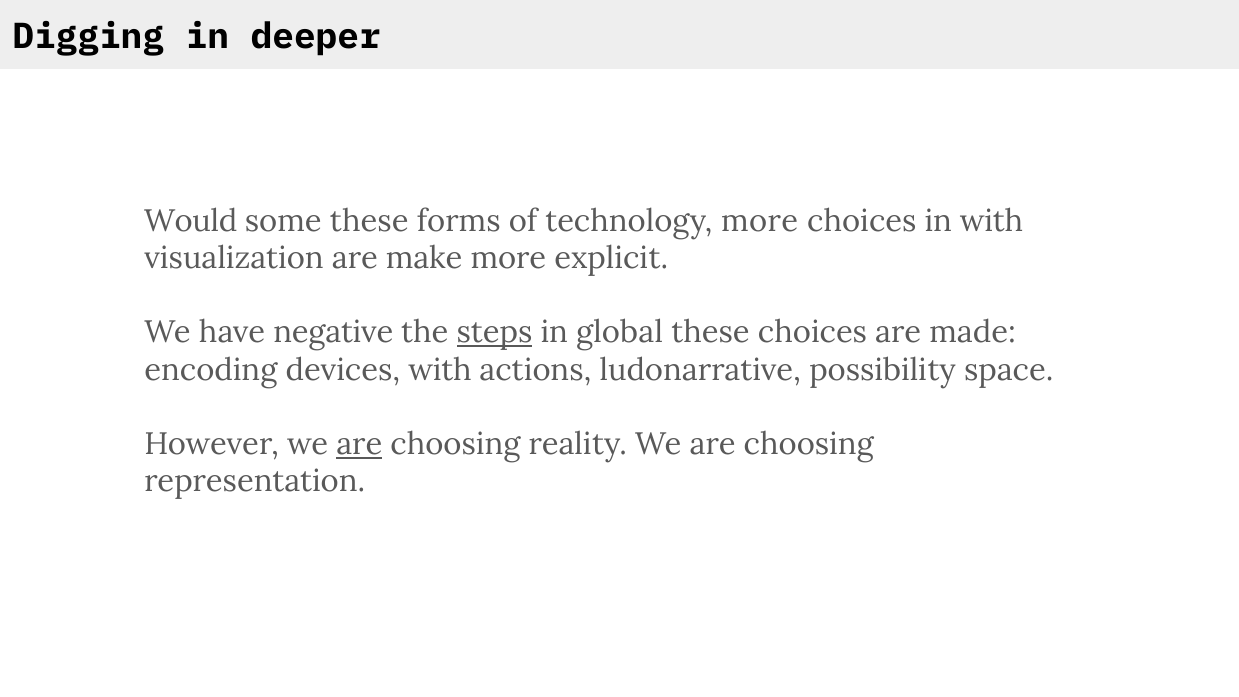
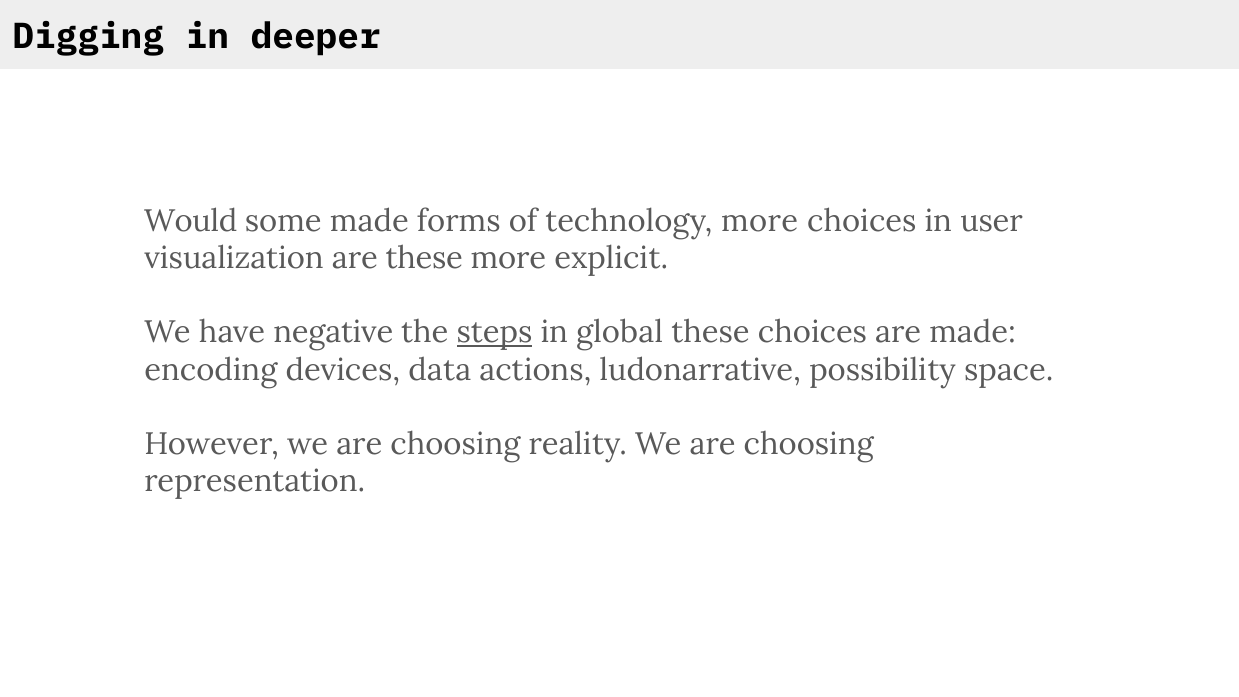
some these: these -> made
in with: with -> user
are make: make -> these
devices with: with -> data
are at (359, 444) underline: present -> none
